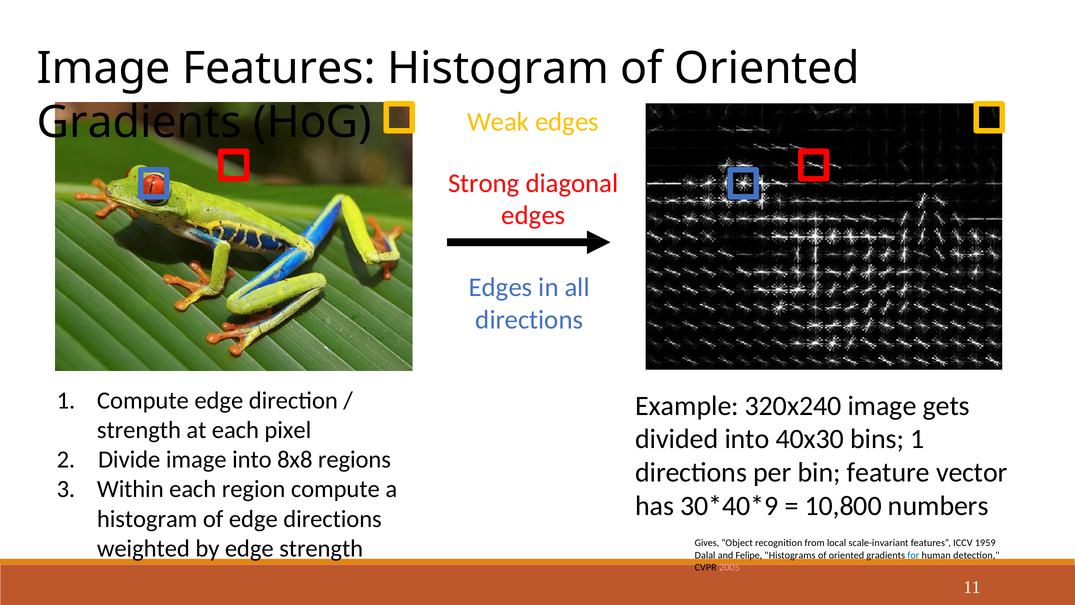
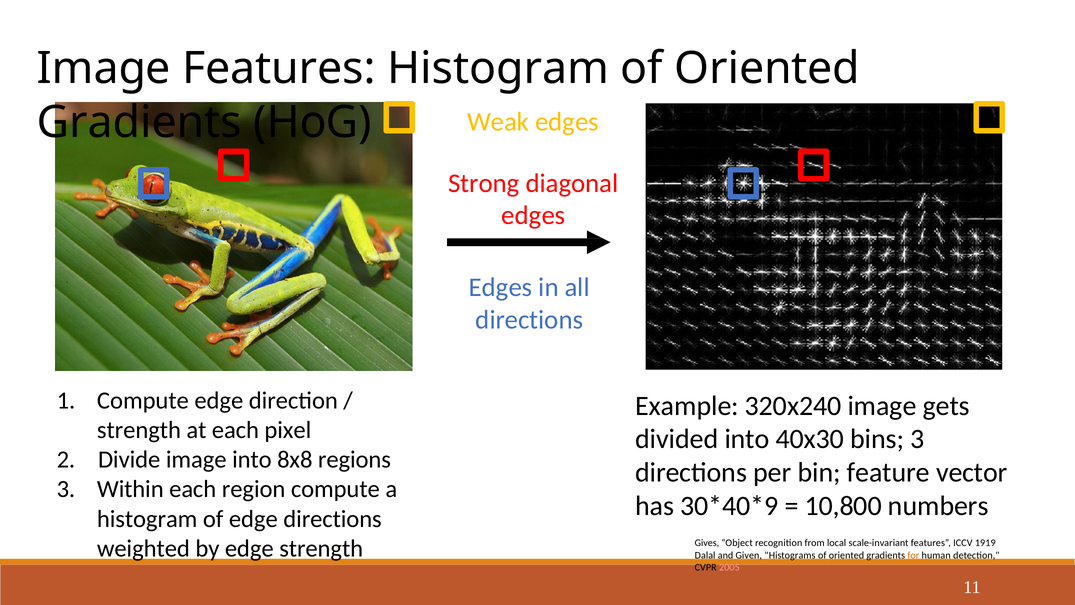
bins 1: 1 -> 3
1959: 1959 -> 1919
Felipe: Felipe -> Given
for colour: blue -> orange
